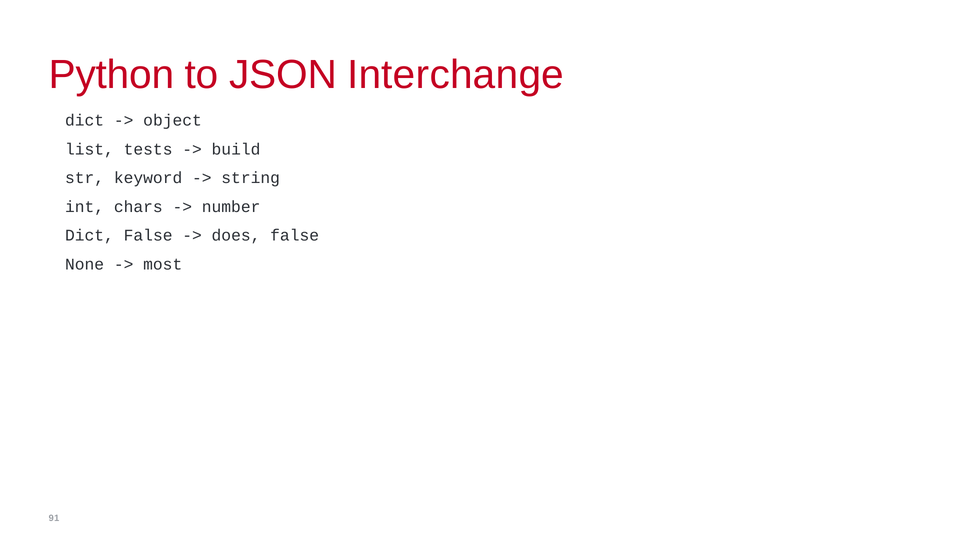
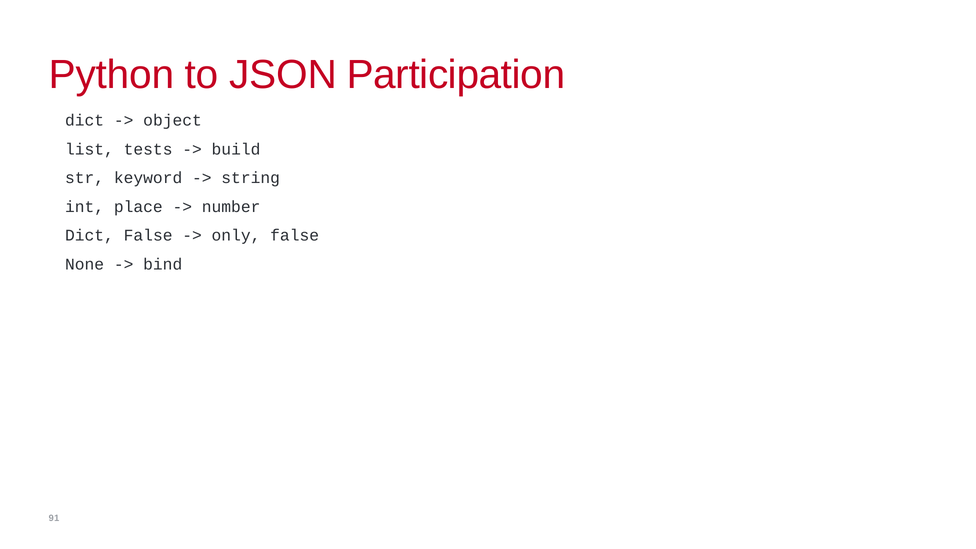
Interchange: Interchange -> Participation
chars: chars -> place
does: does -> only
most: most -> bind
